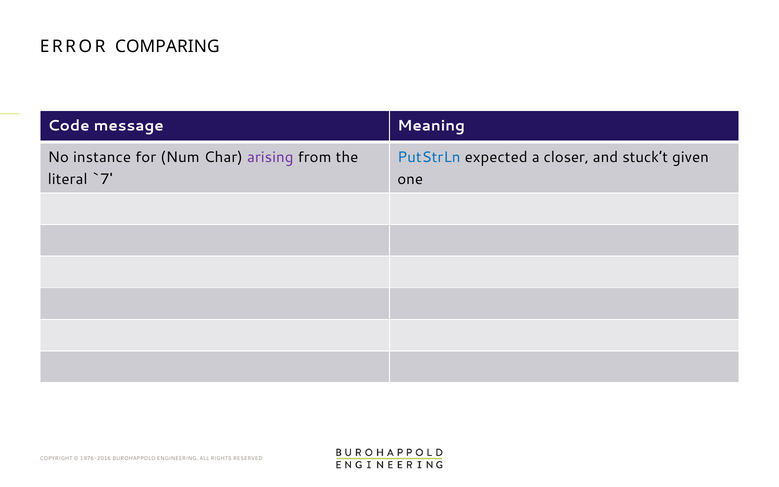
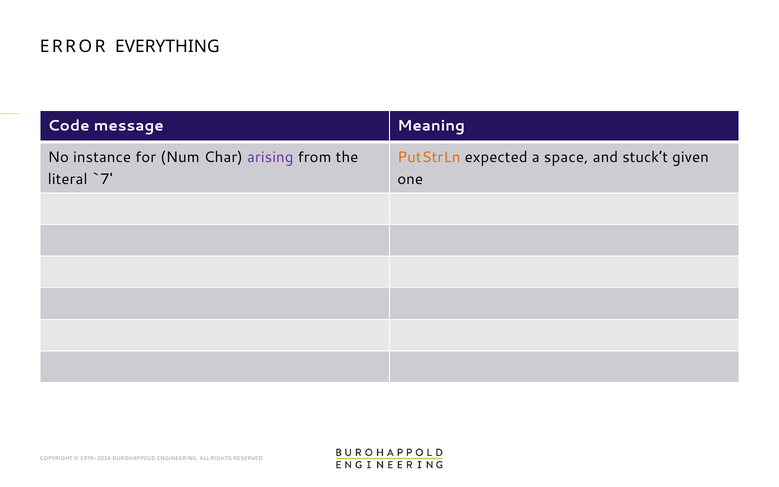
COMPARING: COMPARING -> EVERYTHING
PutStrLn colour: blue -> orange
closer: closer -> space
